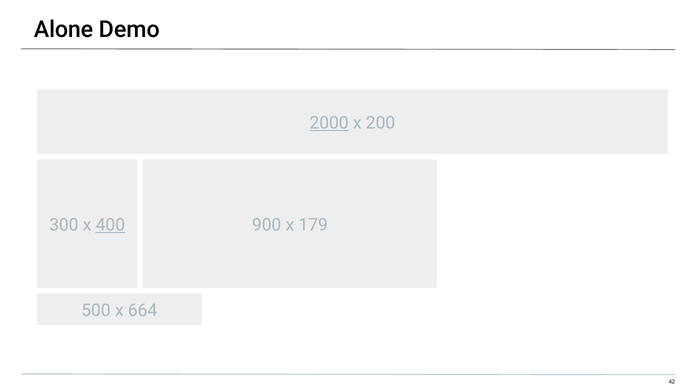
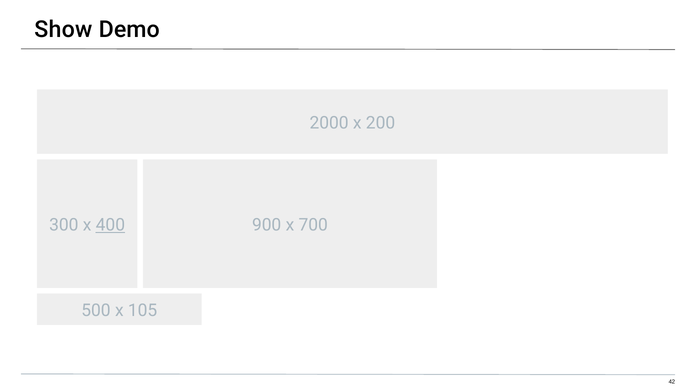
Alone: Alone -> Show
2000 underline: present -> none
179: 179 -> 700
664: 664 -> 105
